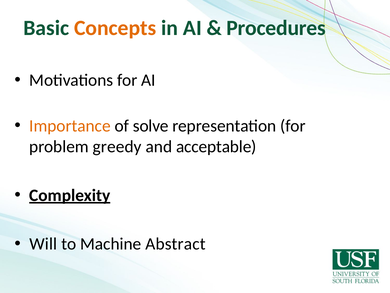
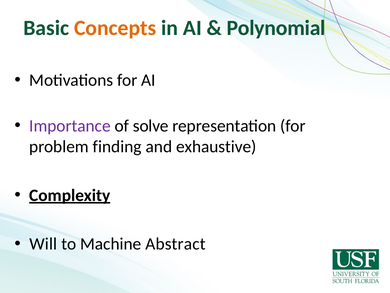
Procedures: Procedures -> Polynomial
Importance colour: orange -> purple
greedy: greedy -> finding
acceptable: acceptable -> exhaustive
